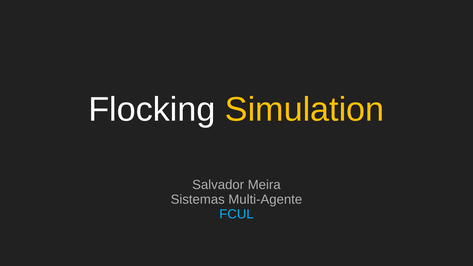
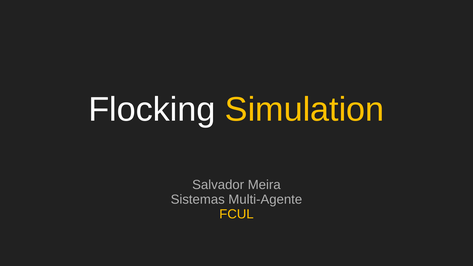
FCUL colour: light blue -> yellow
